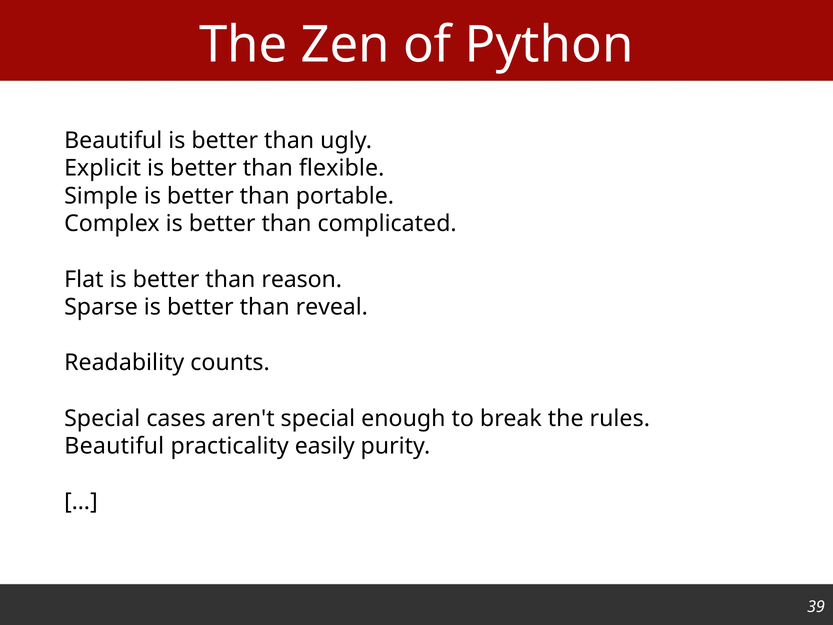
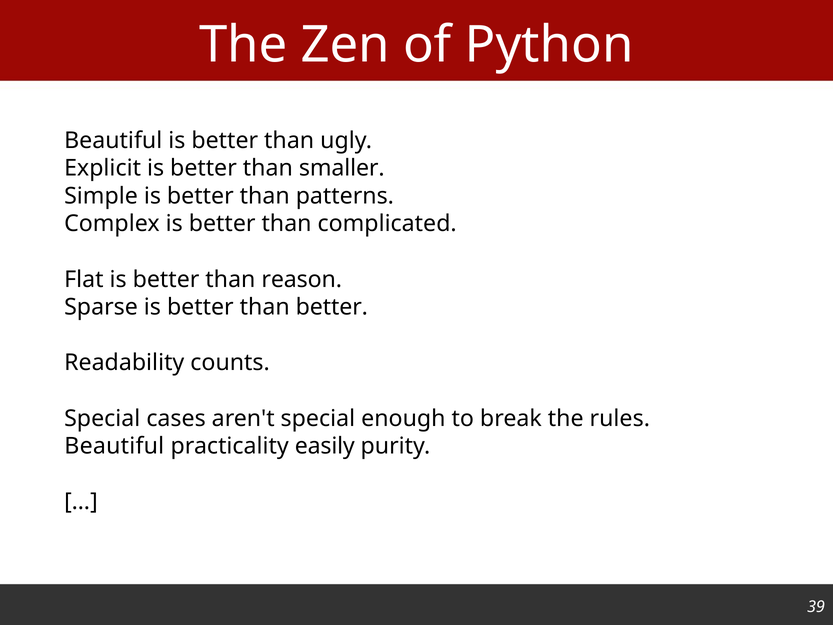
flexible: flexible -> smaller
portable: portable -> patterns
than reveal: reveal -> better
